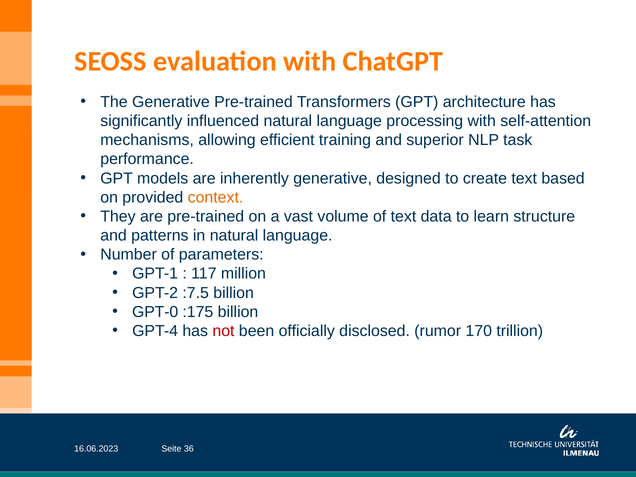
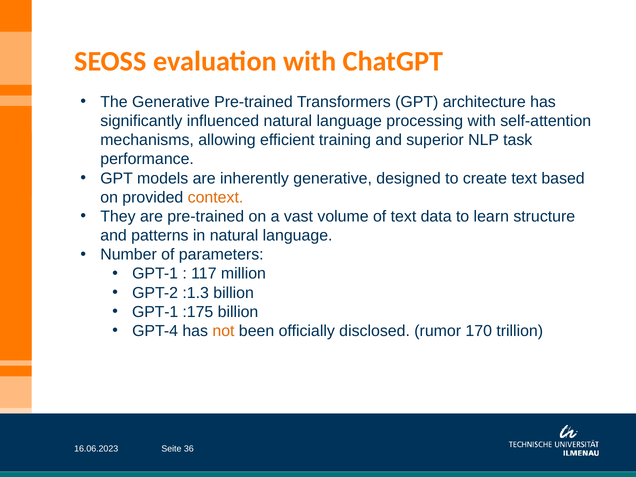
:7.5: :7.5 -> :1.3
GPT-0 at (155, 312): GPT-0 -> GPT-1
not colour: red -> orange
